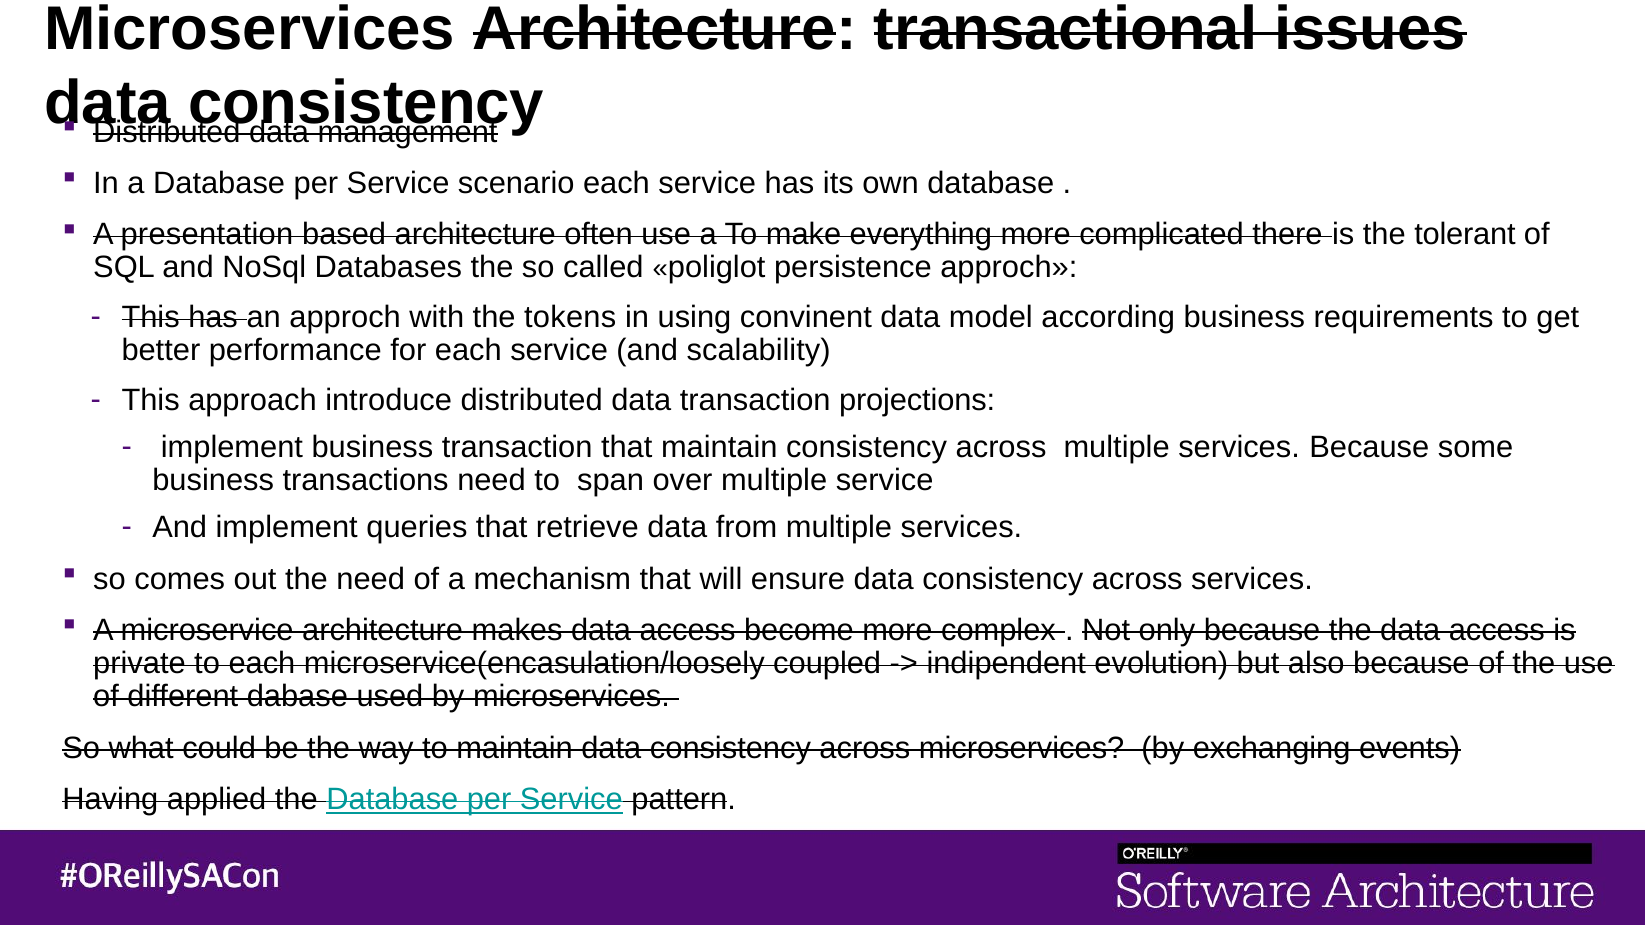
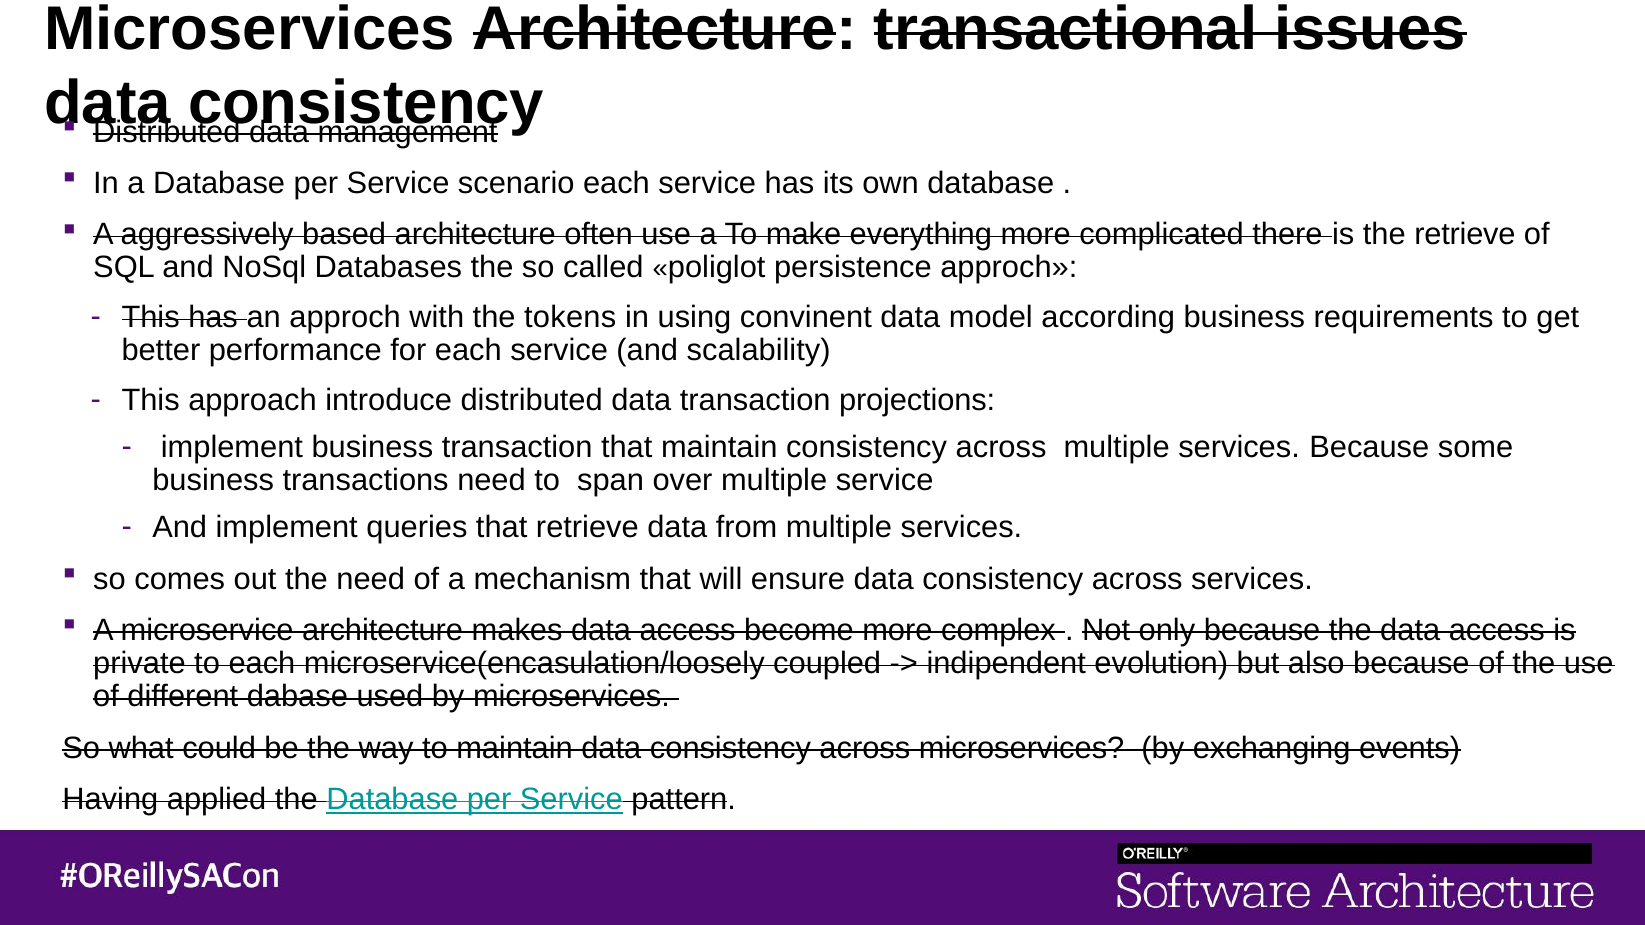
presentation: presentation -> aggressively
the tolerant: tolerant -> retrieve
